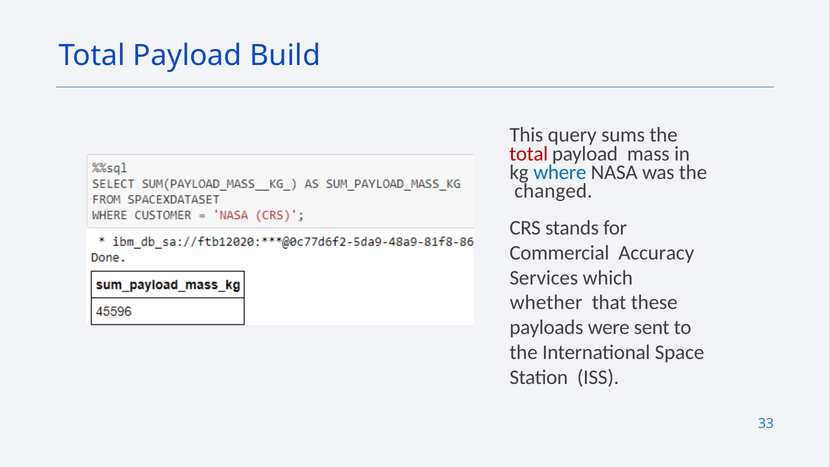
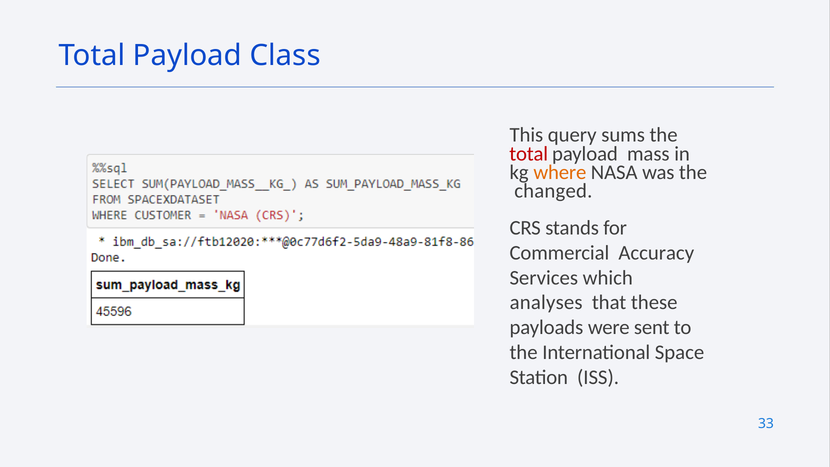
Build: Build -> Class
where colour: blue -> orange
whether: whether -> analyses
